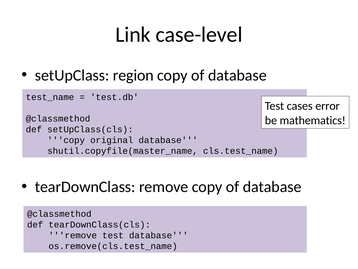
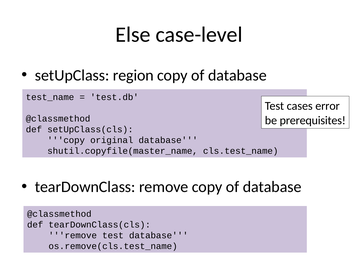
Link: Link -> Else
mathematics: mathematics -> prerequisites
